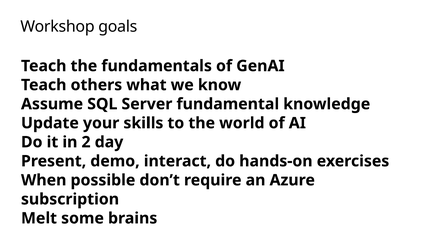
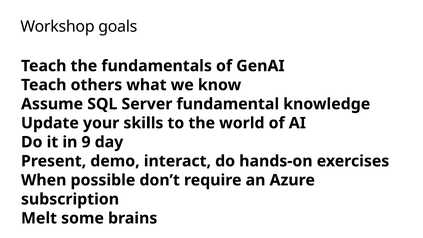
2: 2 -> 9
